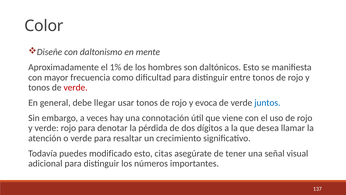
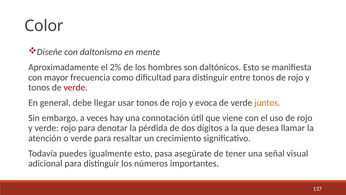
1%: 1% -> 2%
juntos colour: blue -> orange
modificado: modificado -> igualmente
citas: citas -> pasa
